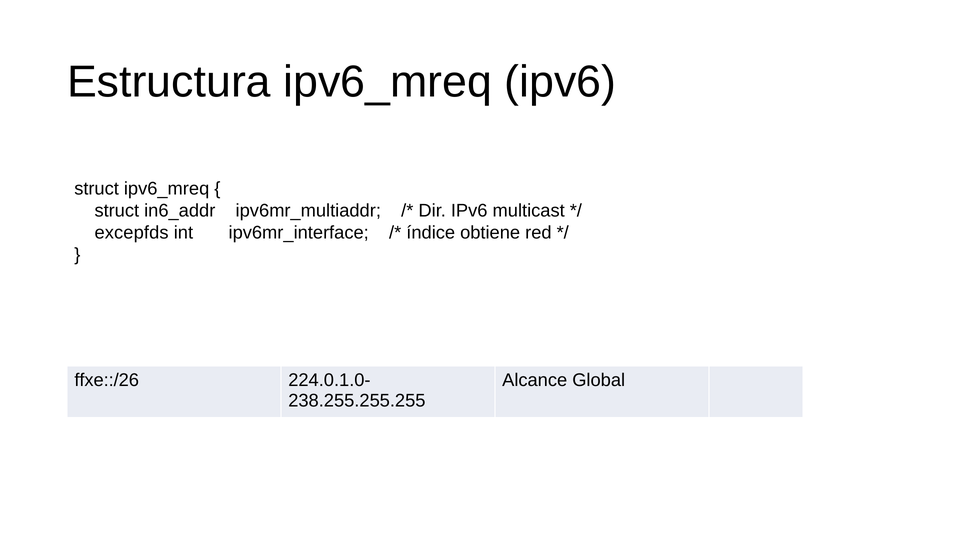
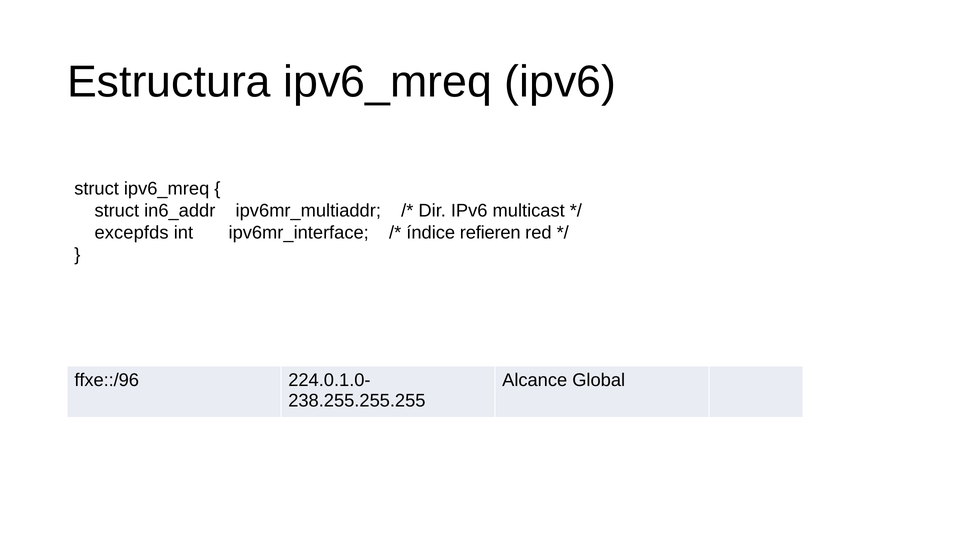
obtiene: obtiene -> refieren
ffxe::/26: ffxe::/26 -> ffxe::/96
